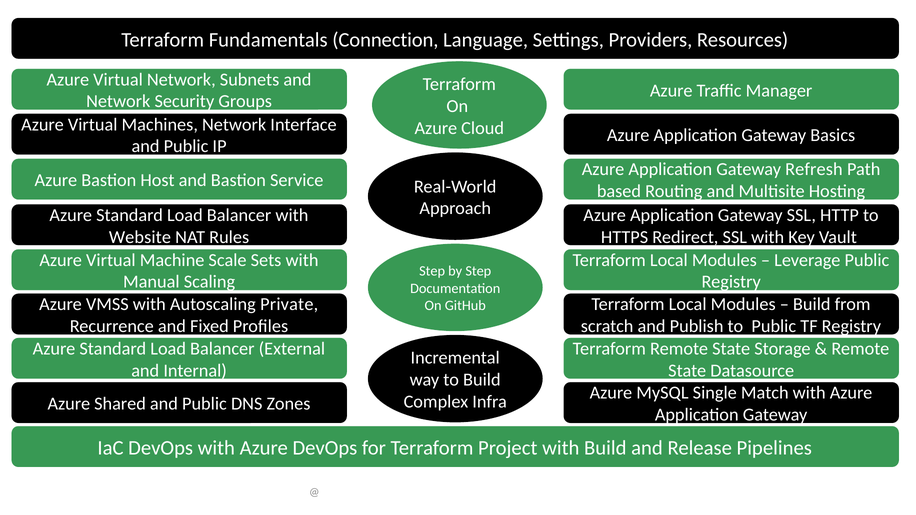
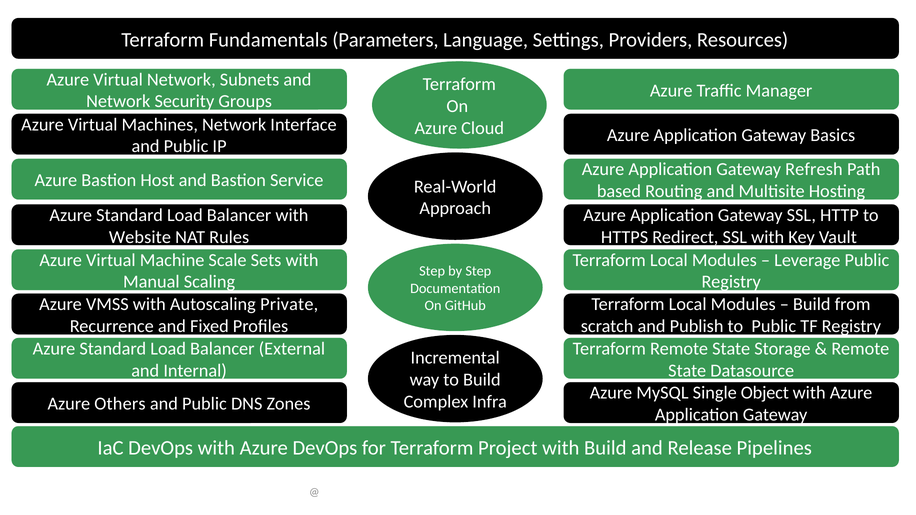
Connection: Connection -> Parameters
Match: Match -> Object
Shared: Shared -> Others
